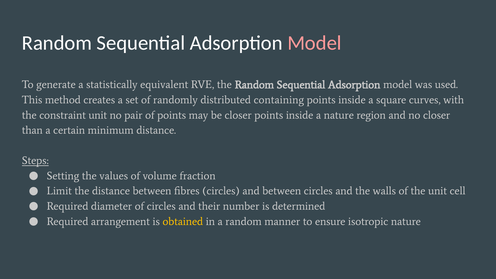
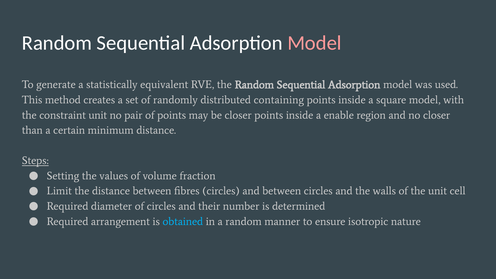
square curves: curves -> model
a nature: nature -> enable
obtained colour: yellow -> light blue
